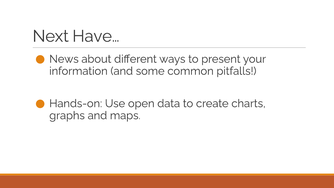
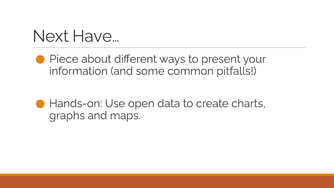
News: News -> Piece
